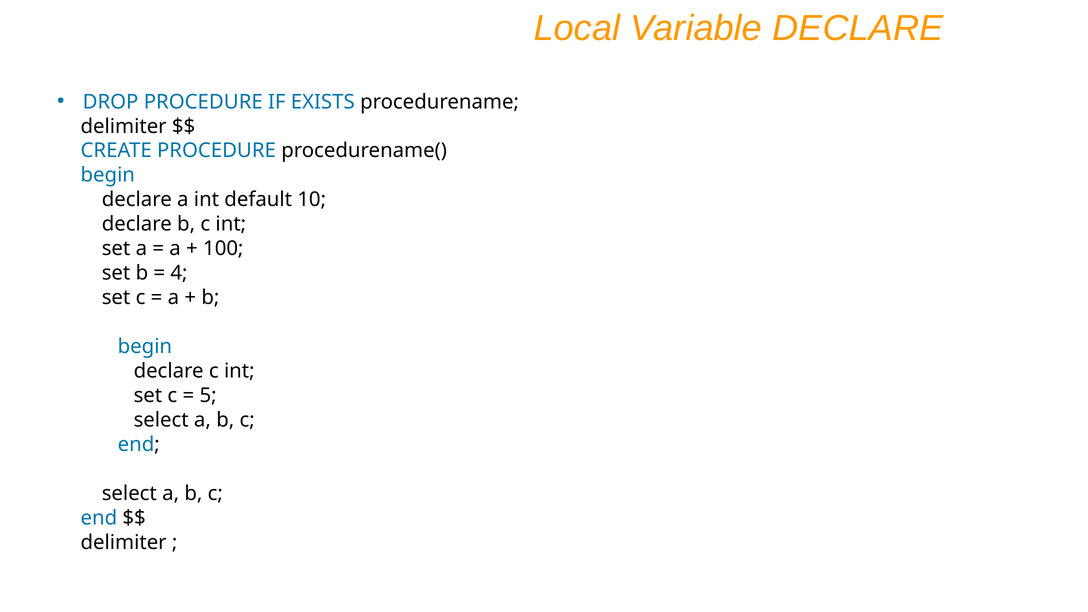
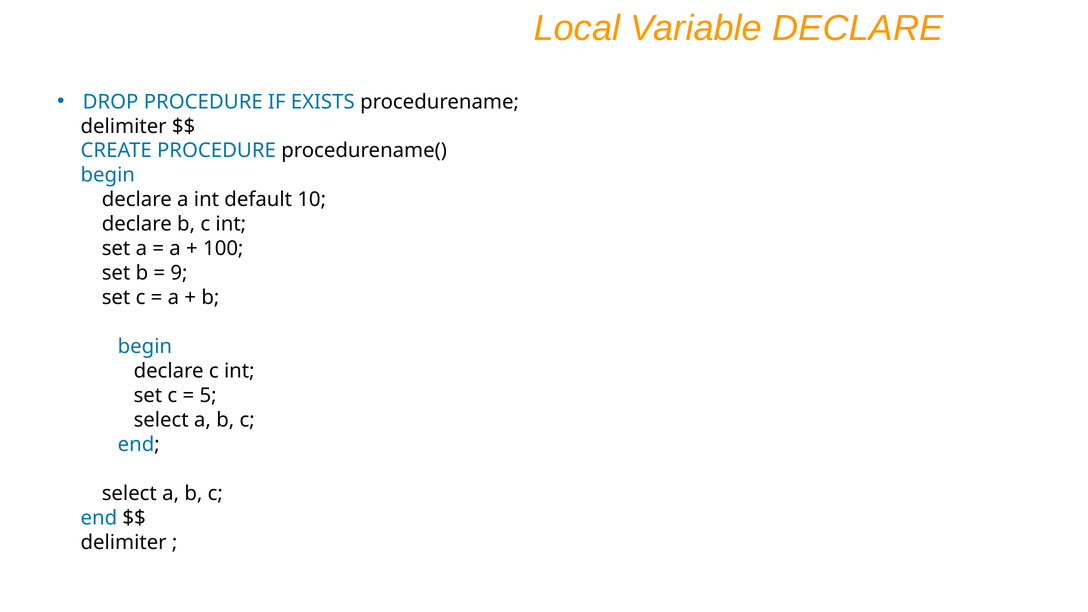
4: 4 -> 9
